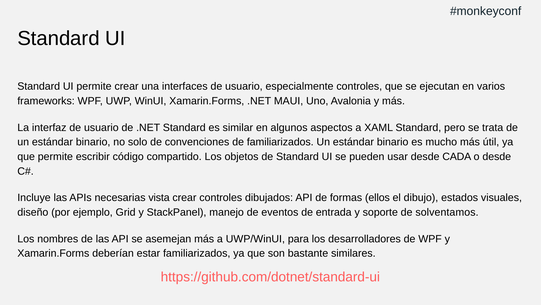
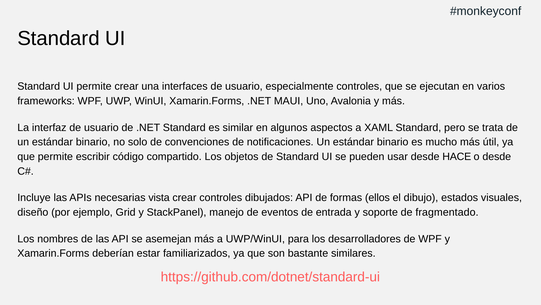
de familiarizados: familiarizados -> notificaciones
CADA: CADA -> HACE
solventamos: solventamos -> fragmentado
